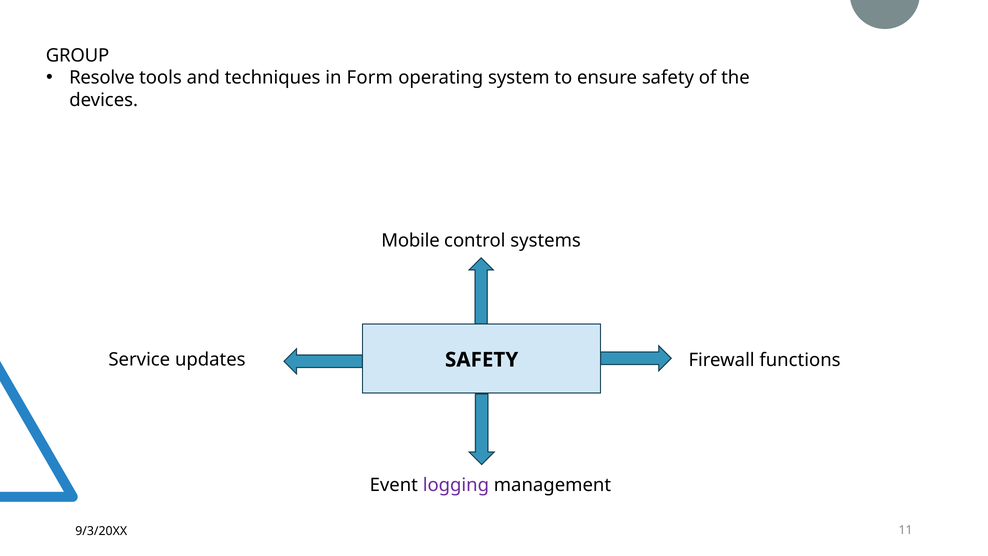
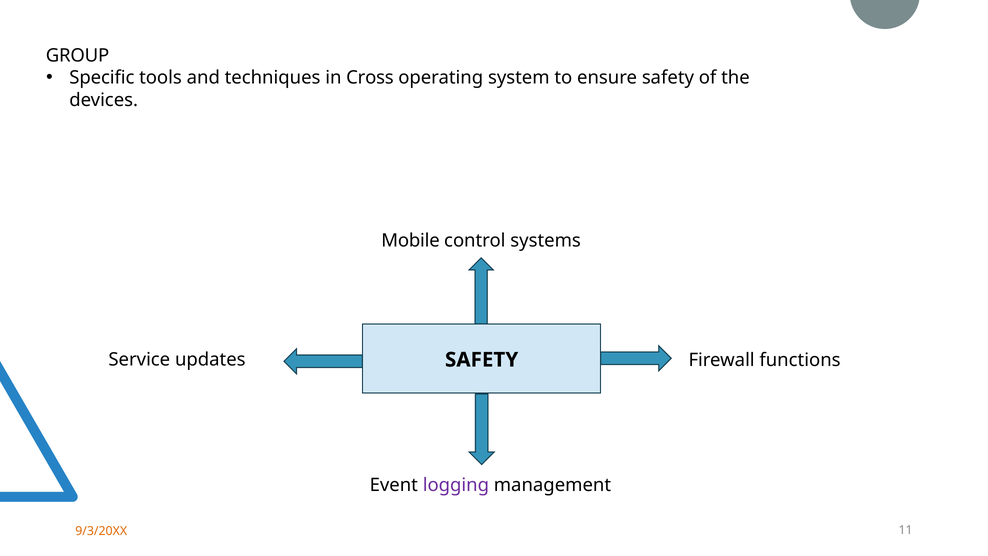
Resolve: Resolve -> Specific
Form: Form -> Cross
9/3/20XX colour: black -> orange
